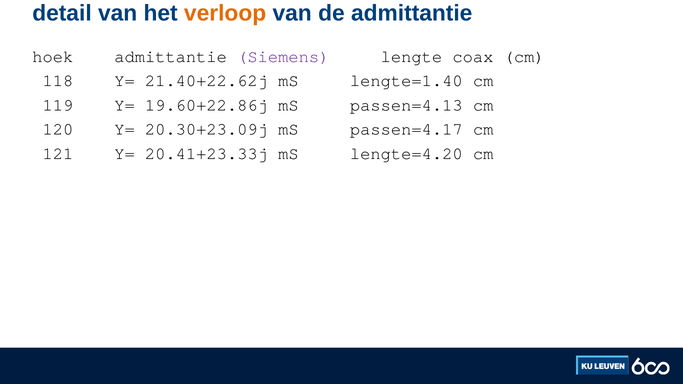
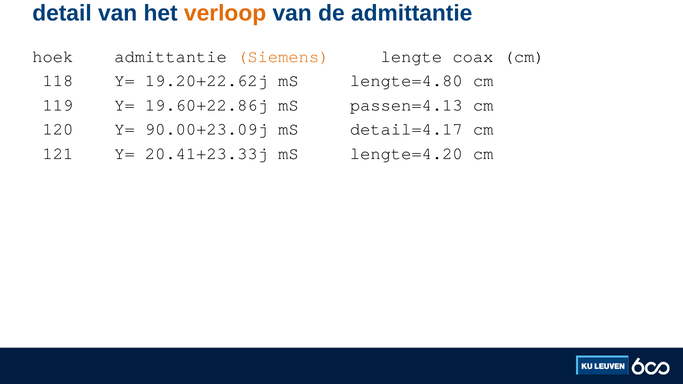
Siemens colour: purple -> orange
21.40+22.62j: 21.40+22.62j -> 19.20+22.62j
lengte=1.40: lengte=1.40 -> lengte=4.80
20.30+23.09j: 20.30+23.09j -> 90.00+23.09j
passen=4.17: passen=4.17 -> detail=4.17
